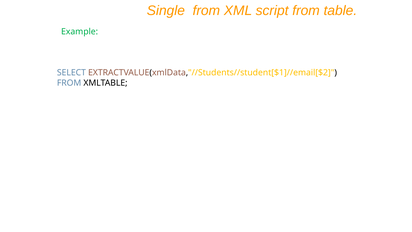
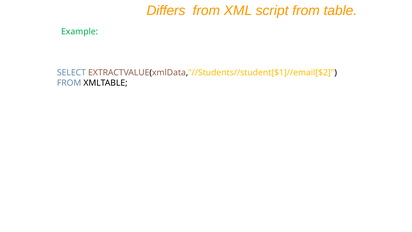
Single: Single -> Differs
